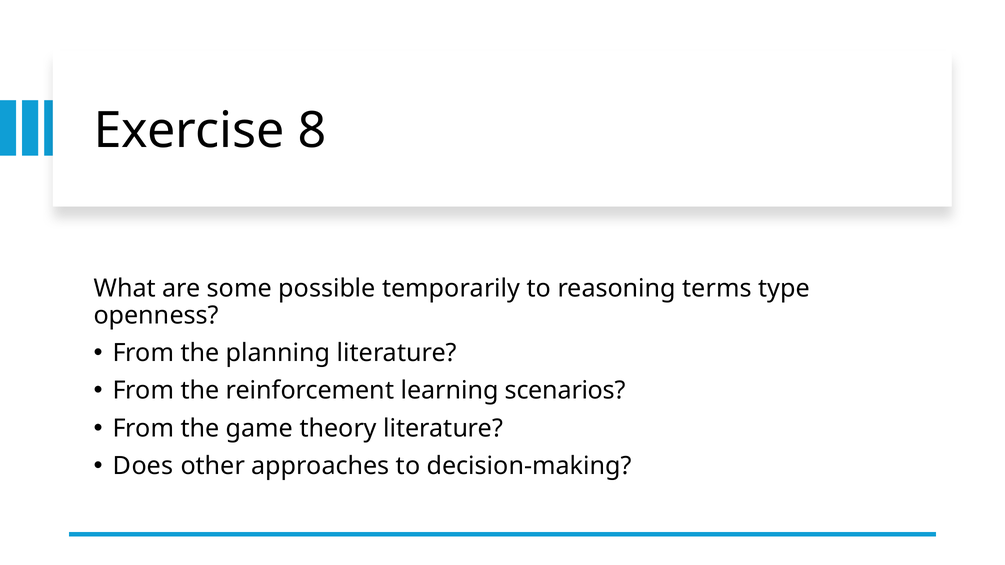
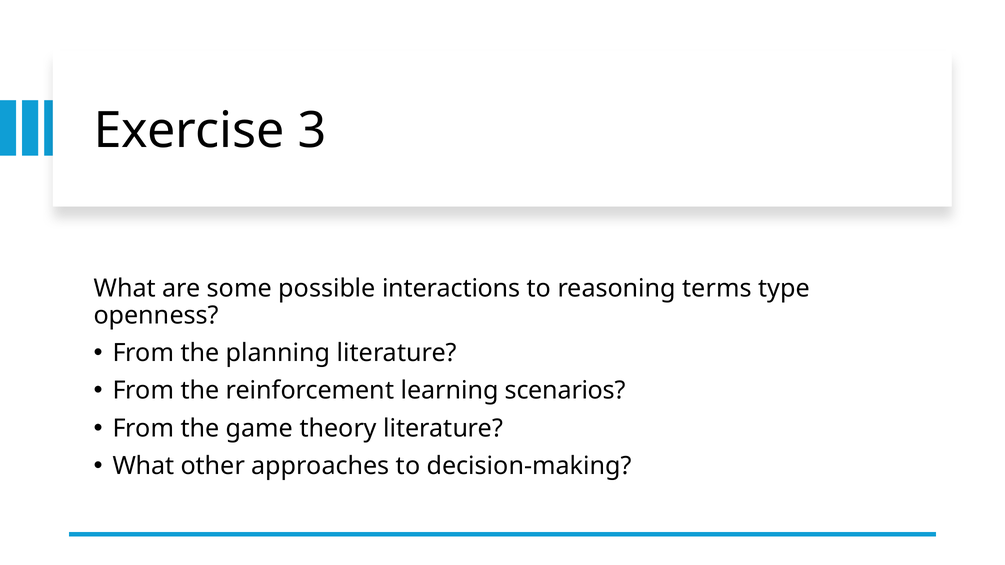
8: 8 -> 3
temporarily: temporarily -> interactions
Does at (143, 466): Does -> What
